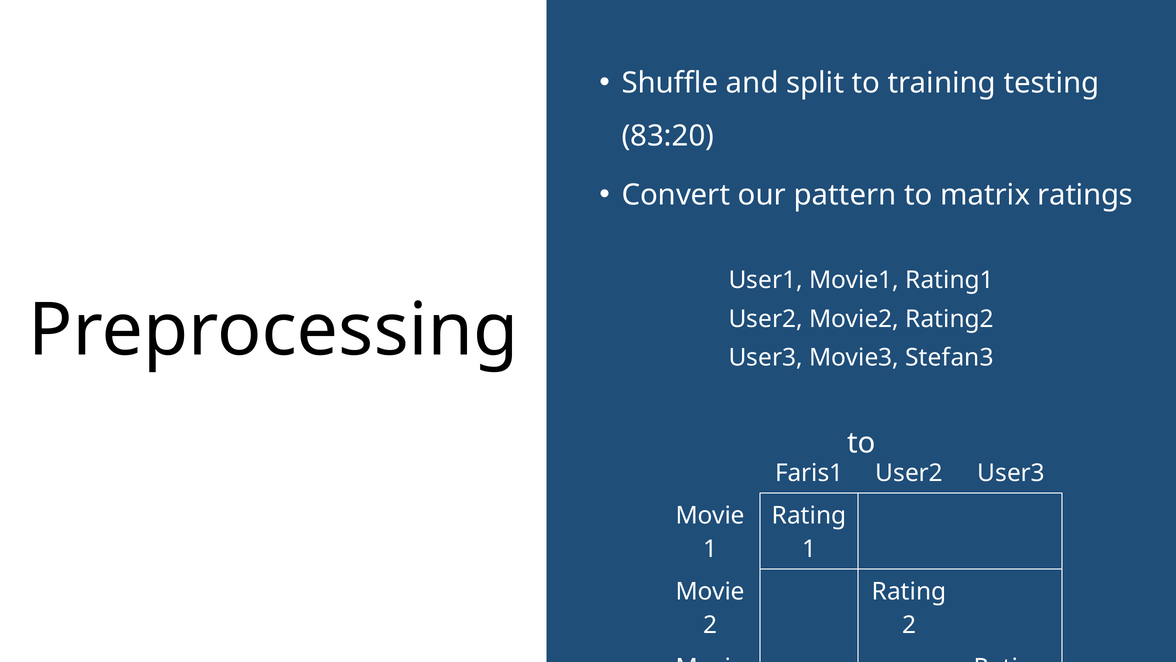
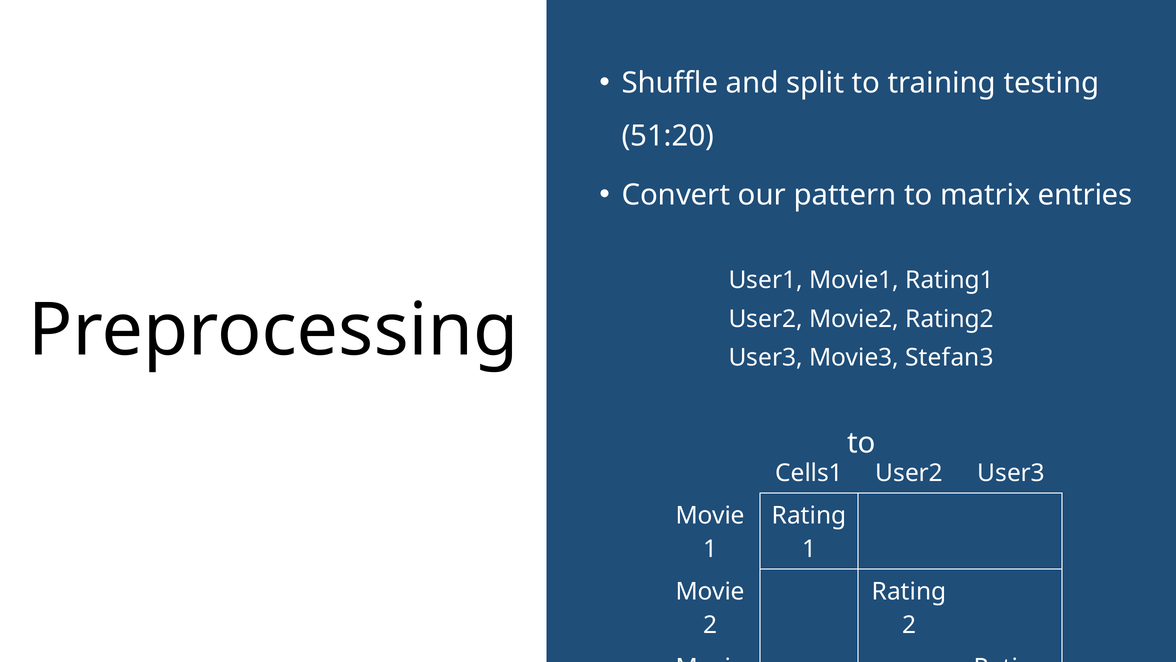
83:20: 83:20 -> 51:20
ratings: ratings -> entries
Faris1: Faris1 -> Cells1
